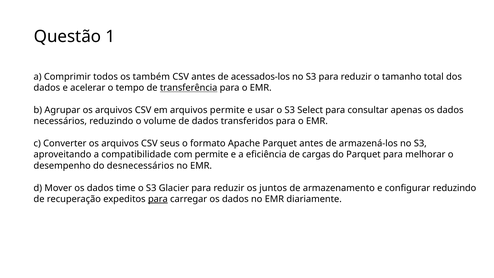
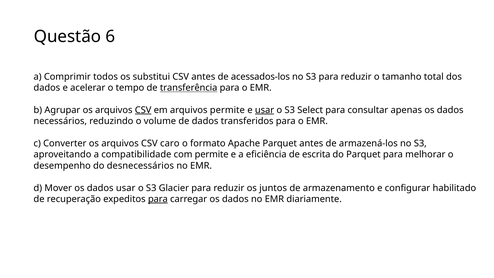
1: 1 -> 6
também: também -> substitui
CSV at (143, 110) underline: none -> present
usar at (265, 110) underline: none -> present
seus: seus -> caro
cargas: cargas -> escrita
dados time: time -> usar
configurar reduzindo: reduzindo -> habilitado
